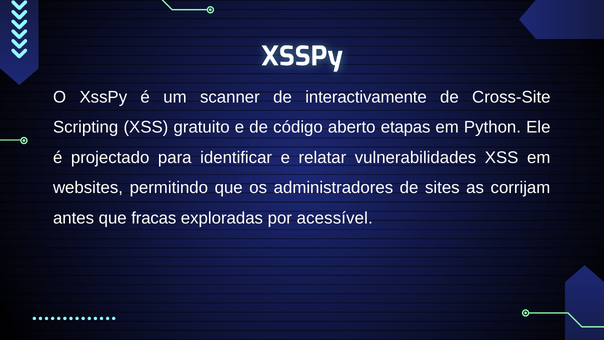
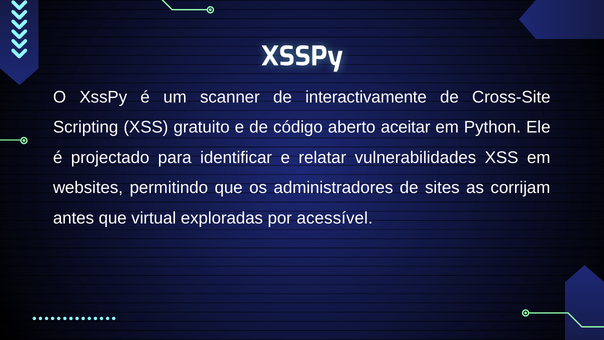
etapas: etapas -> aceitar
fracas: fracas -> virtual
